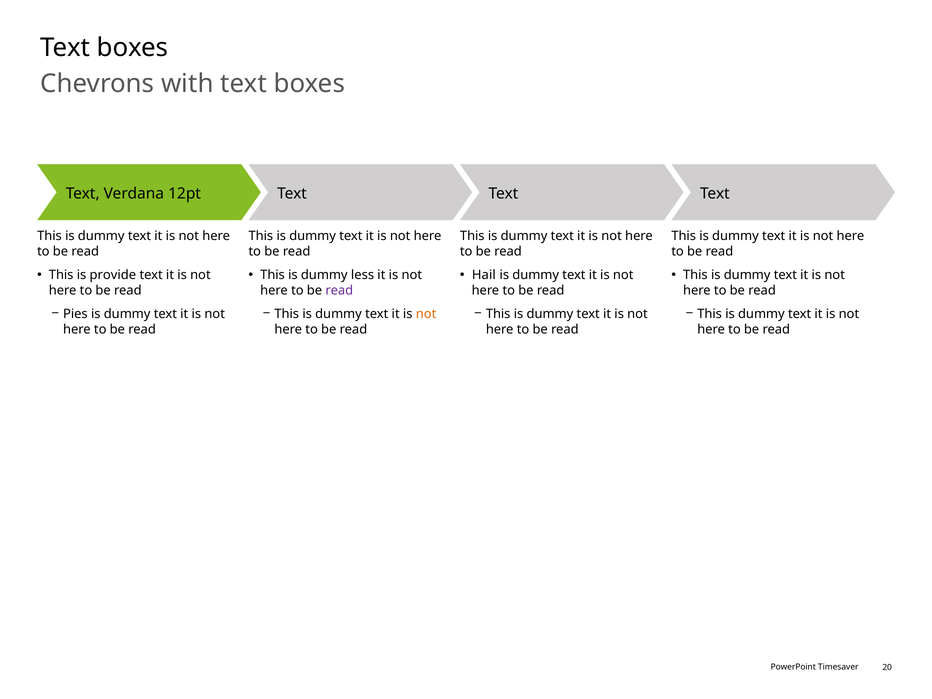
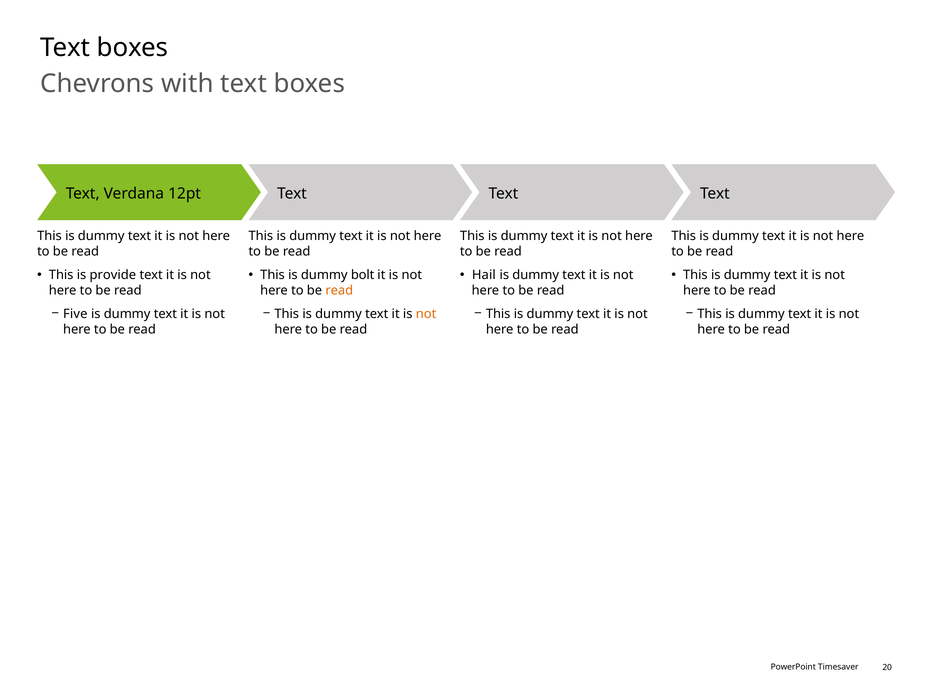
less: less -> bolt
read at (339, 291) colour: purple -> orange
Pies: Pies -> Five
